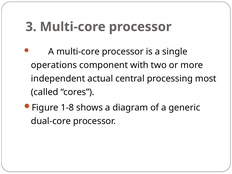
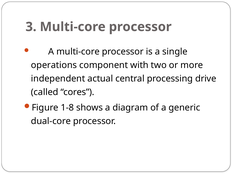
most: most -> drive
